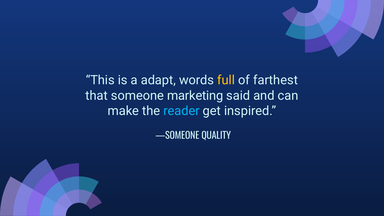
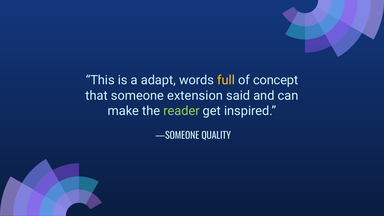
farthest: farthest -> concept
marketing: marketing -> extension
reader colour: light blue -> light green
